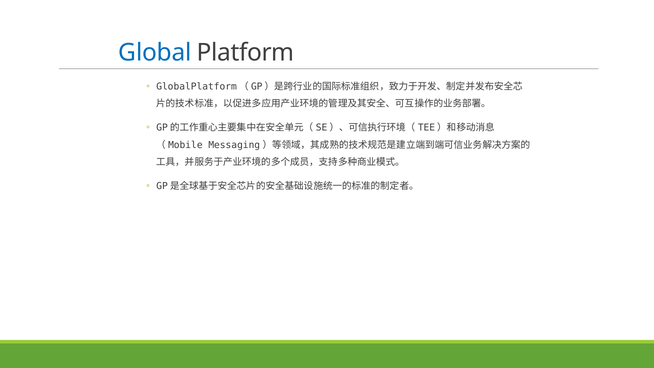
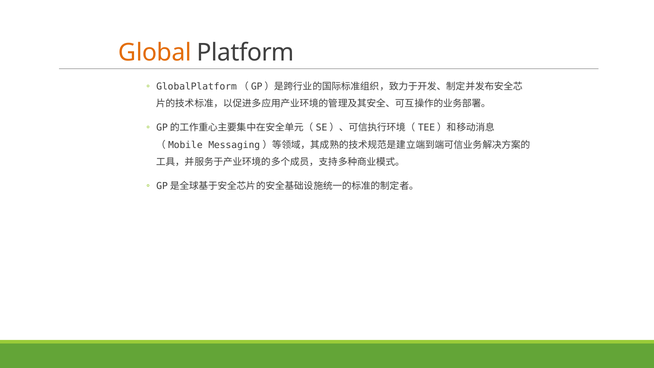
Global colour: blue -> orange
